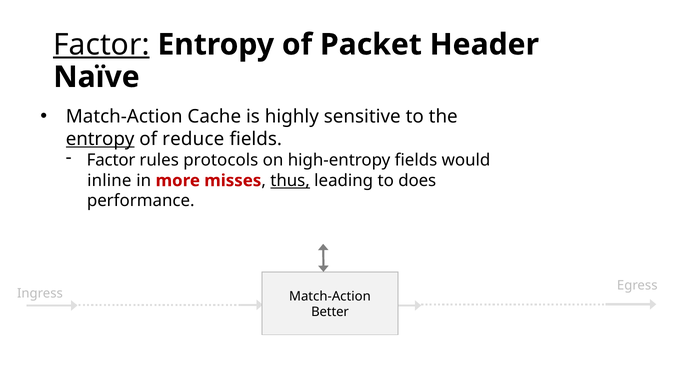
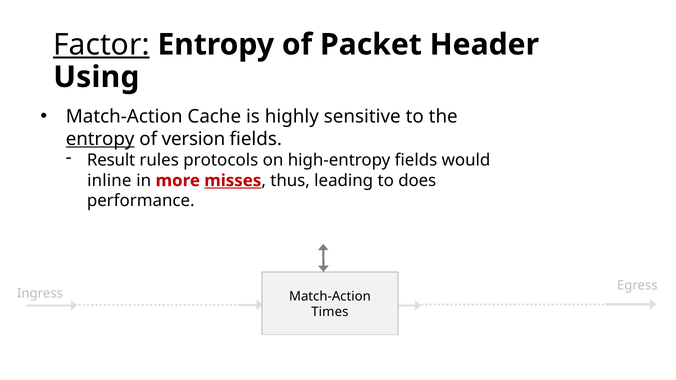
Naïve: Naïve -> Using
reduce: reduce -> version
Factor at (111, 160): Factor -> Result
misses underline: none -> present
thus underline: present -> none
Better: Better -> Times
